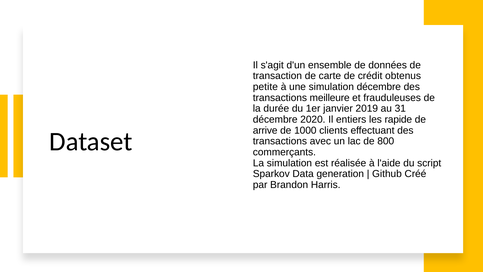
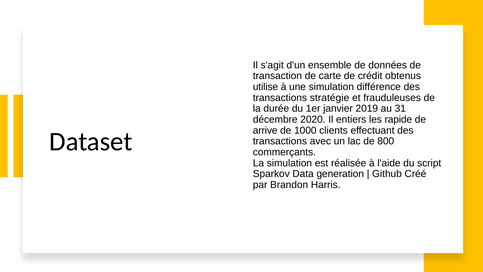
petite: petite -> utilise
simulation décembre: décembre -> différence
meilleure: meilleure -> stratégie
